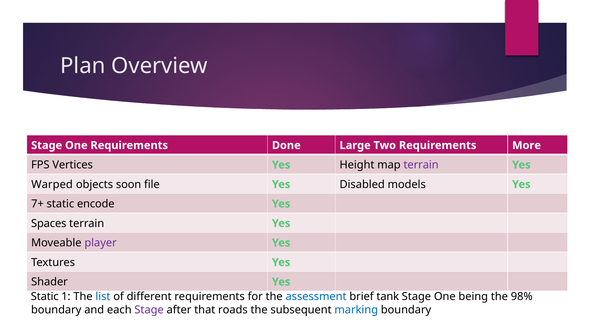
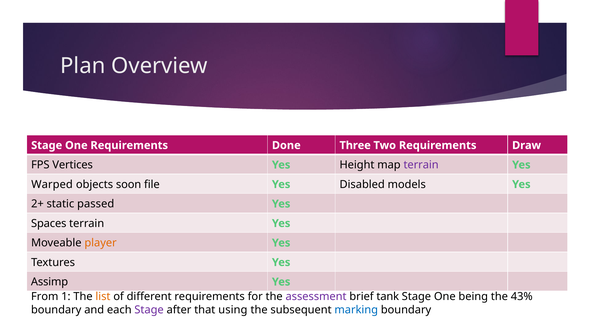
Large: Large -> Three
More: More -> Draw
7+: 7+ -> 2+
encode: encode -> passed
player colour: purple -> orange
Shader: Shader -> Assimp
Static at (45, 296): Static -> From
list colour: blue -> orange
assessment colour: blue -> purple
98%: 98% -> 43%
roads: roads -> using
